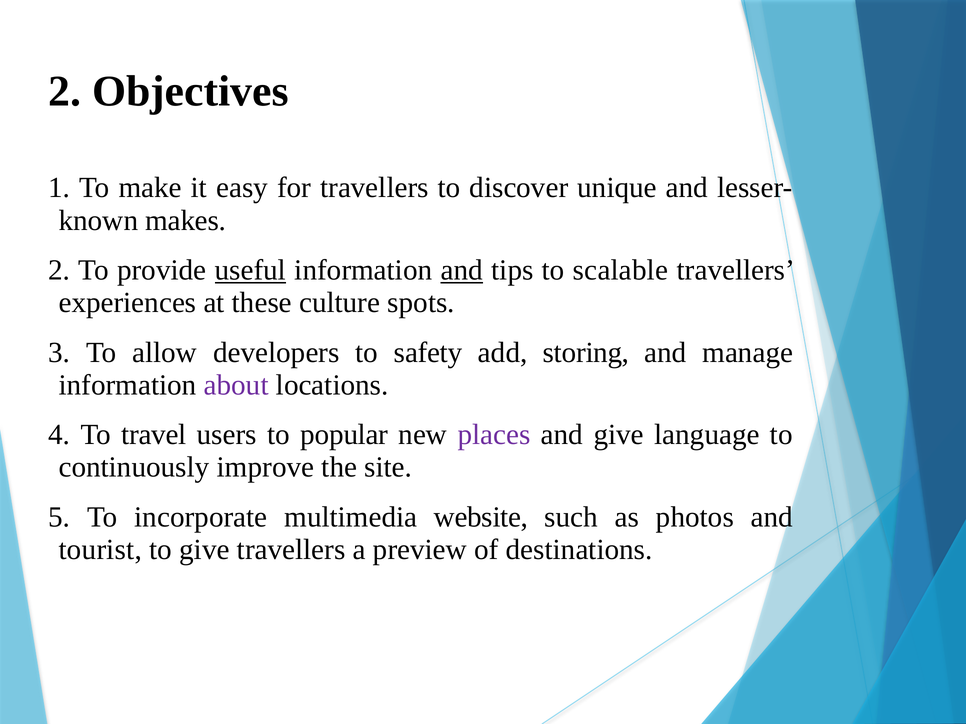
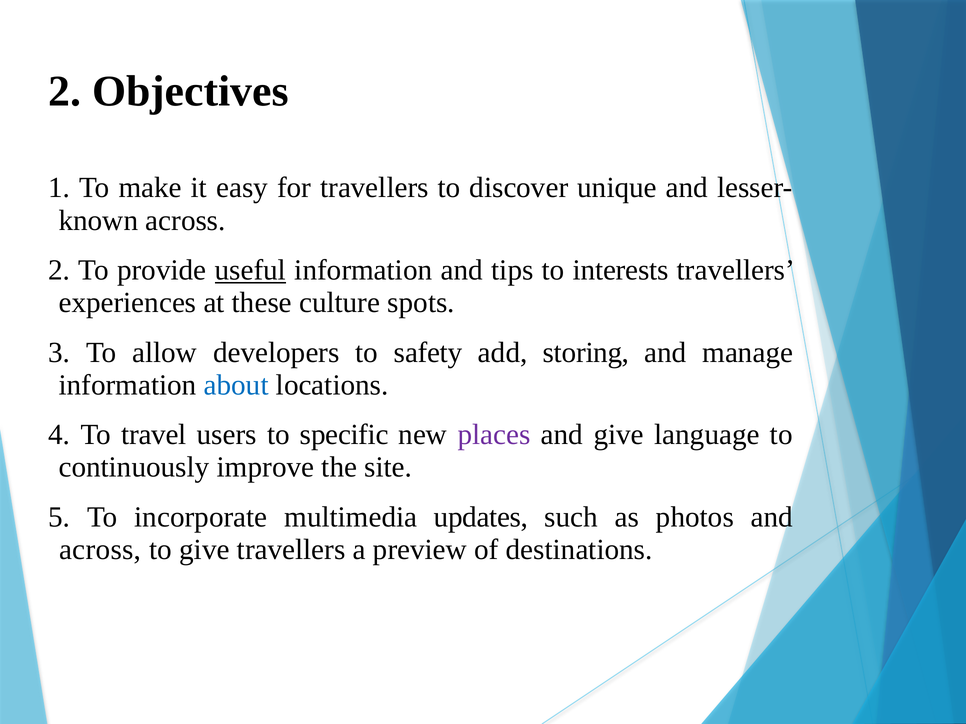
makes at (186, 221): makes -> across
and at (462, 270) underline: present -> none
scalable: scalable -> interests
about colour: purple -> blue
popular: popular -> specific
website: website -> updates
tourist at (100, 550): tourist -> across
